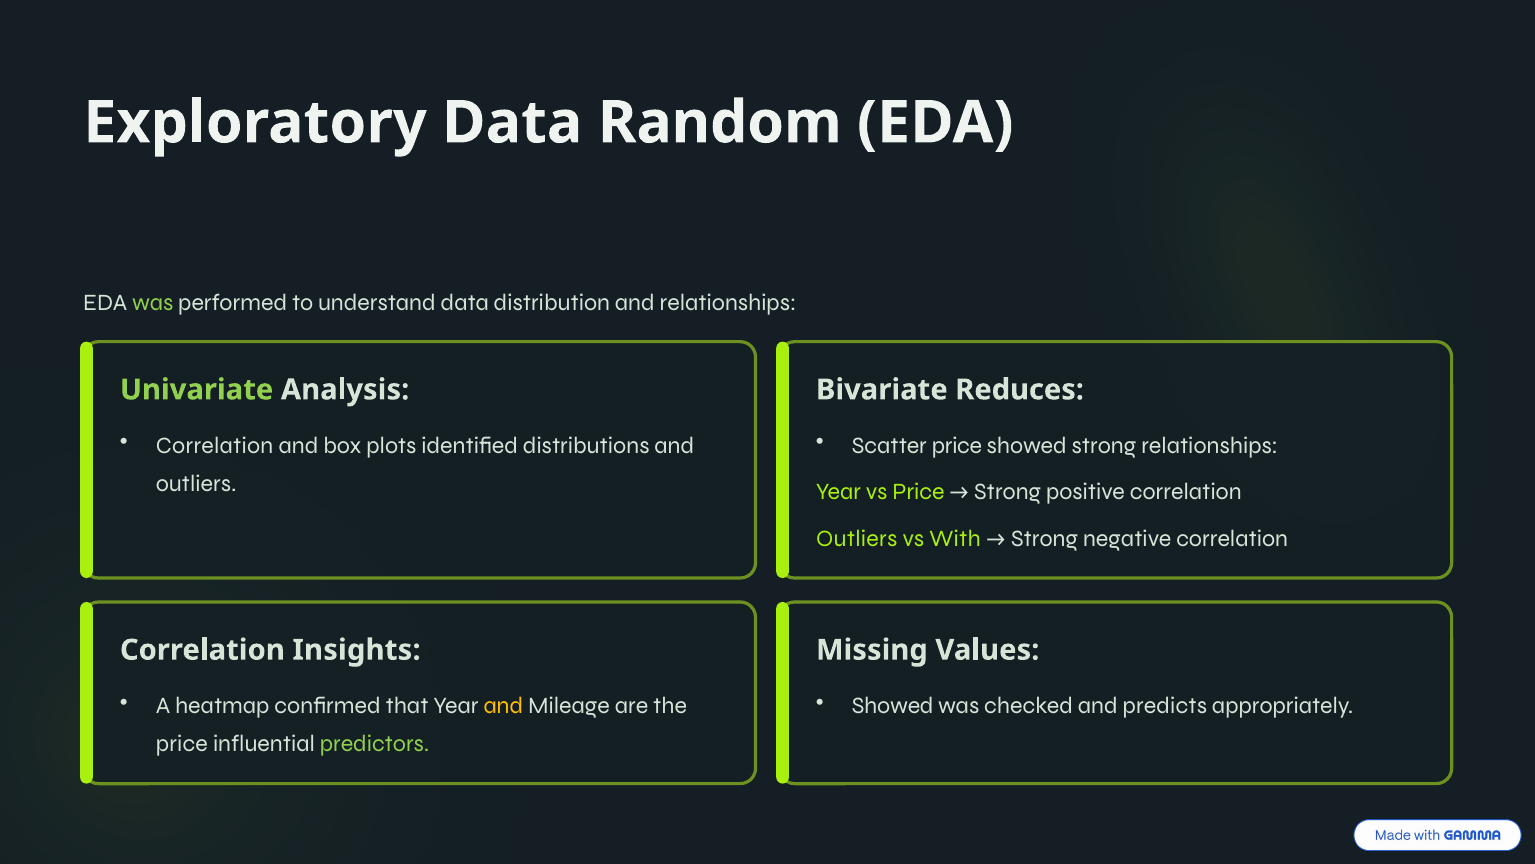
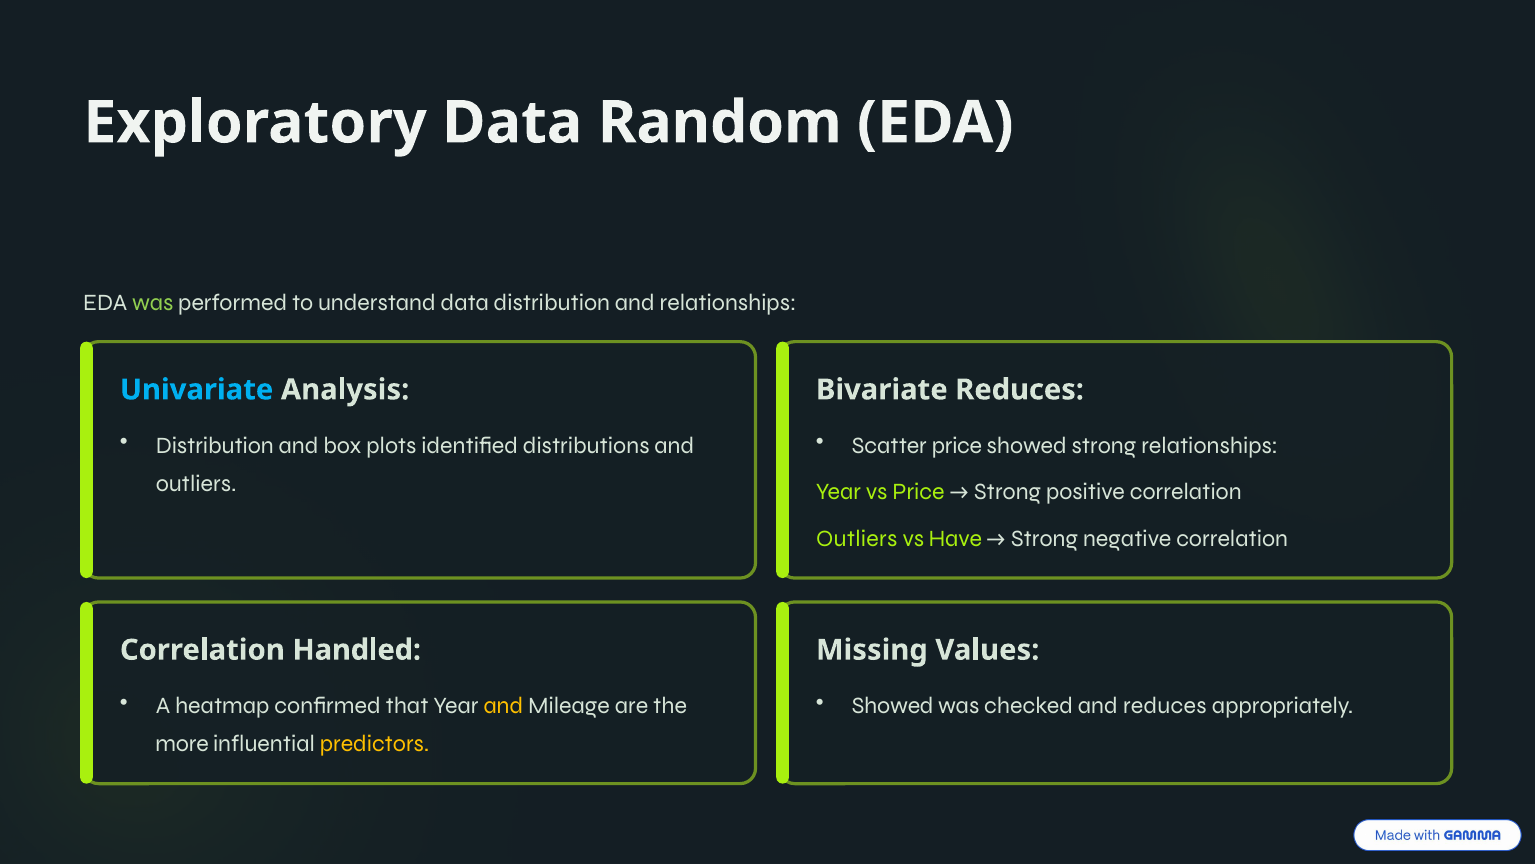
Univariate colour: light green -> light blue
Correlation at (215, 445): Correlation -> Distribution
With: With -> Have
Insights: Insights -> Handled
and predicts: predicts -> reduces
price at (182, 744): price -> more
predictors colour: light green -> yellow
